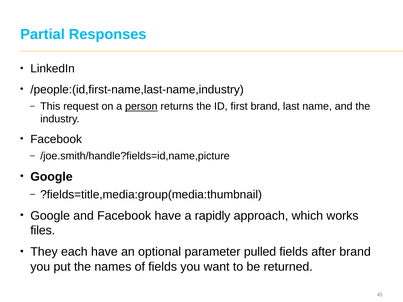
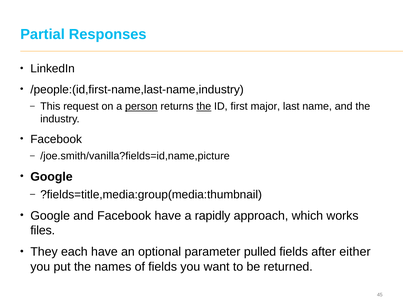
the at (204, 106) underline: none -> present
first brand: brand -> major
/joe.smith/handle?fields=id,name,picture: /joe.smith/handle?fields=id,name,picture -> /joe.smith/vanilla?fields=id,name,picture
after brand: brand -> either
